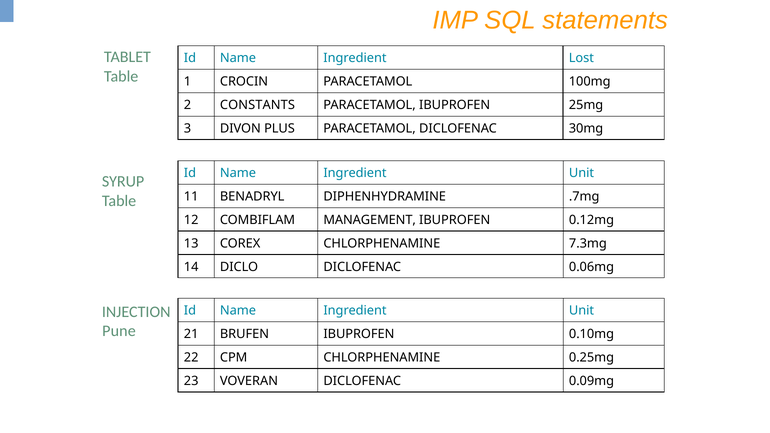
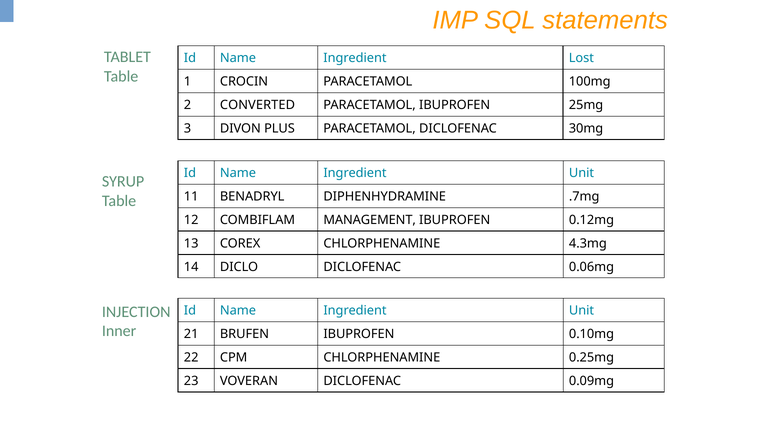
CONSTANTS: CONSTANTS -> CONVERTED
7.3mg: 7.3mg -> 4.3mg
Pune: Pune -> Inner
